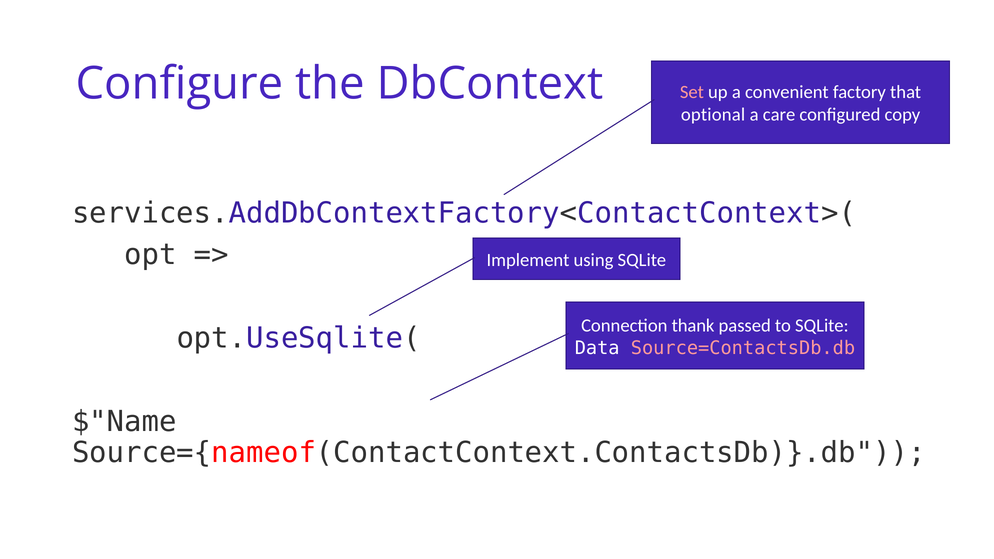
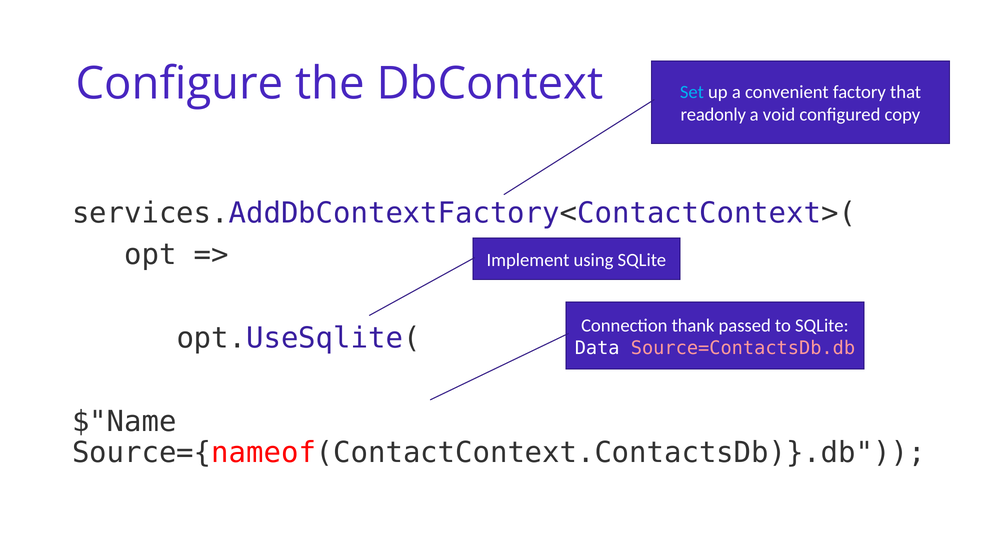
Set colour: pink -> light blue
optional: optional -> readonly
care: care -> void
